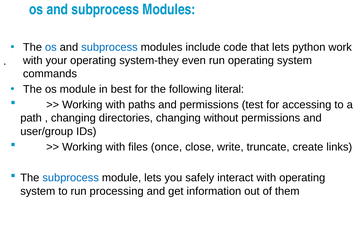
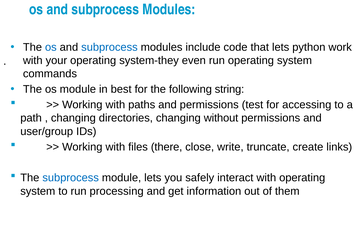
literal: literal -> string
once: once -> there
